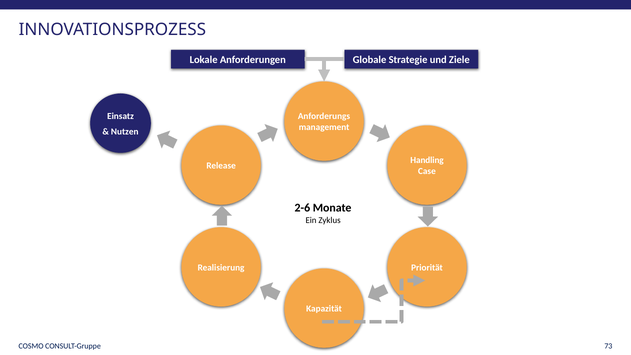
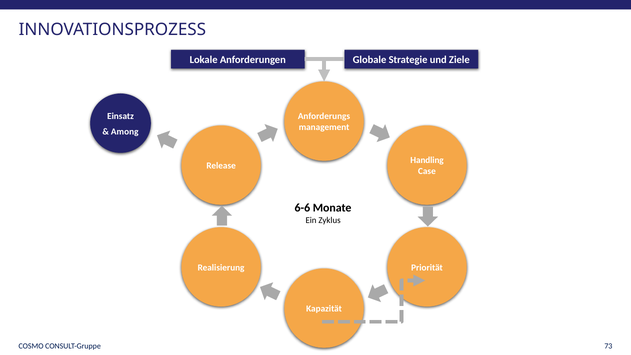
Nutzen: Nutzen -> Among
2-6: 2-6 -> 6-6
